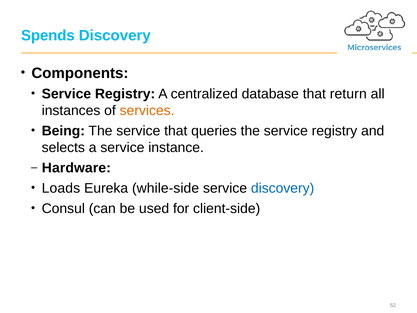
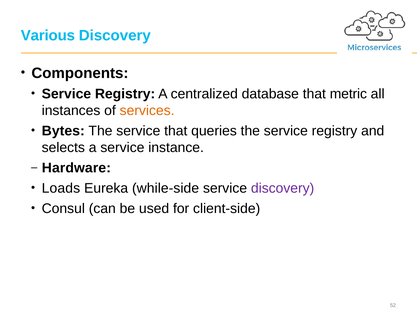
Spends: Spends -> Various
return: return -> metric
Being: Being -> Bytes
discovery at (283, 188) colour: blue -> purple
